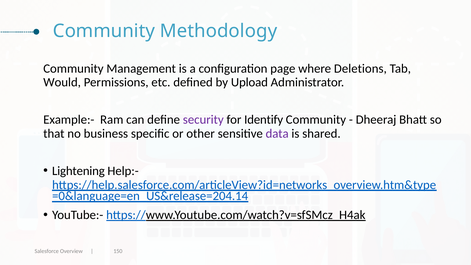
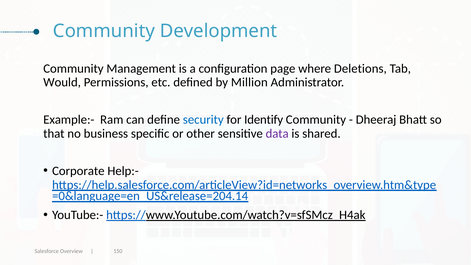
Methodology: Methodology -> Development
Upload: Upload -> Million
security colour: purple -> blue
Lightening: Lightening -> Corporate
